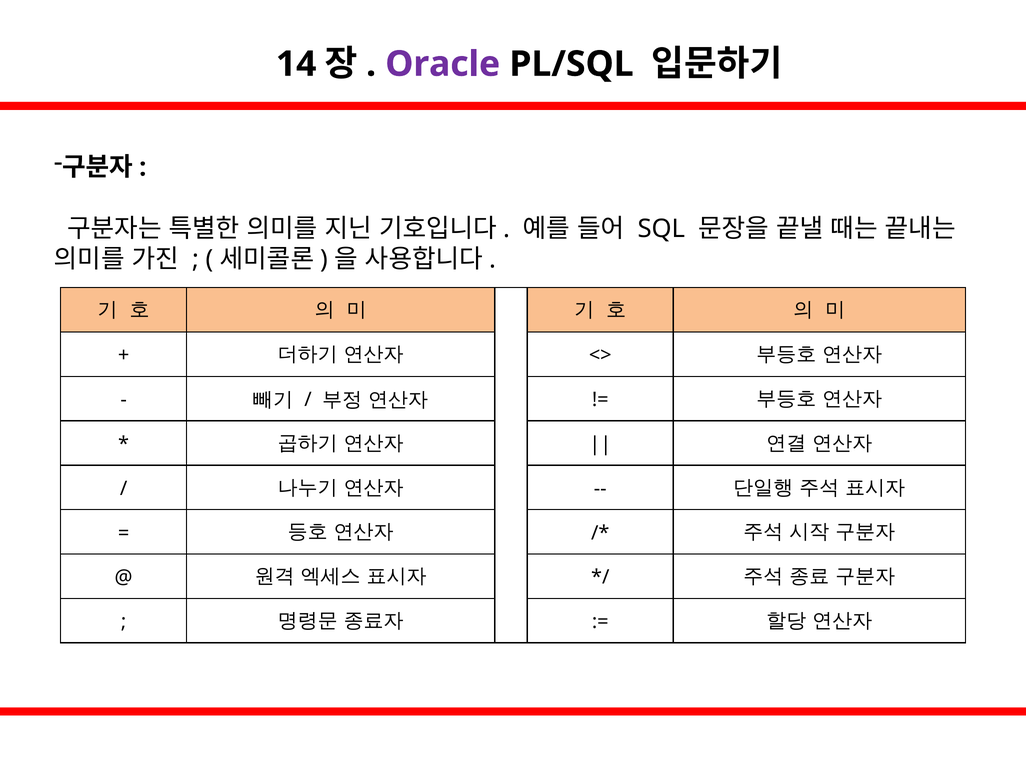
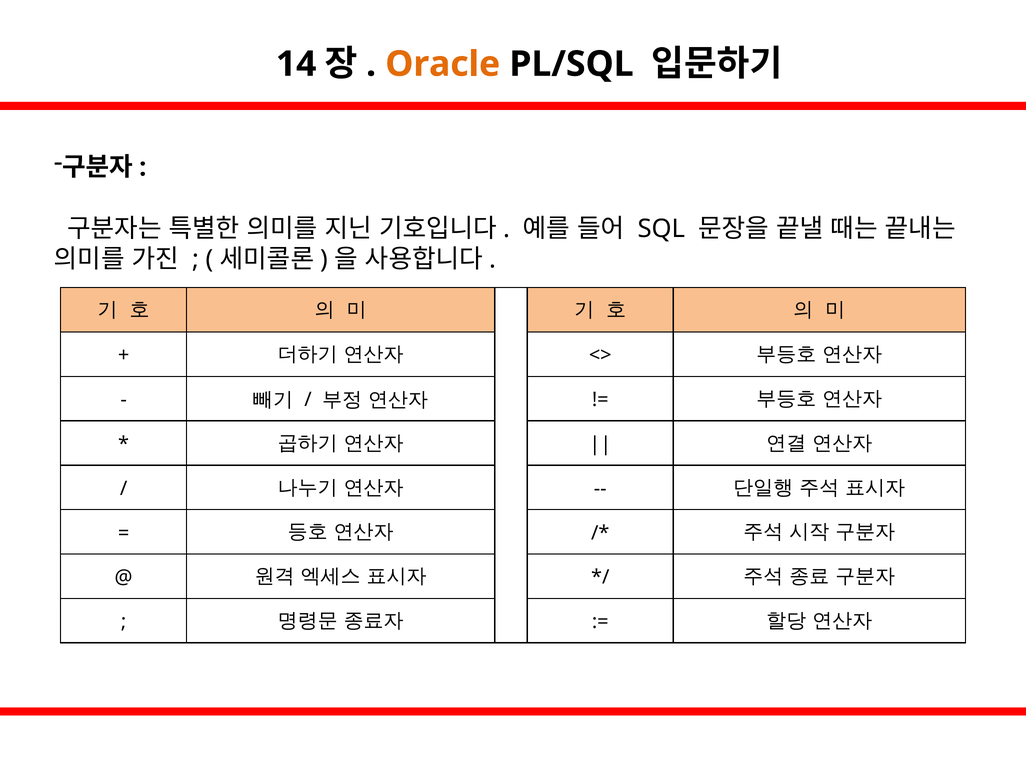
Oracle colour: purple -> orange
